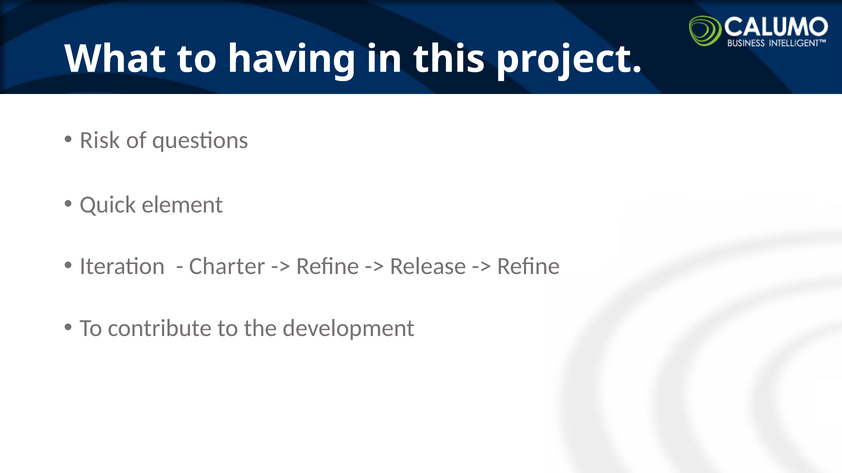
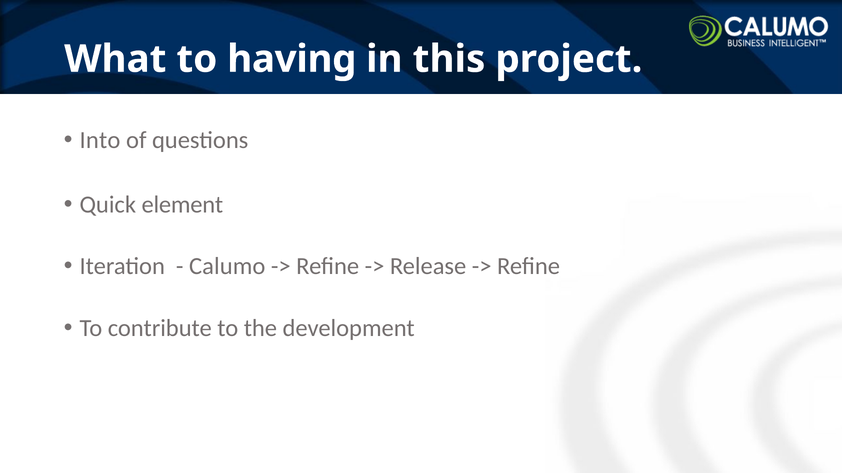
Risk: Risk -> Into
Charter: Charter -> Calumo
